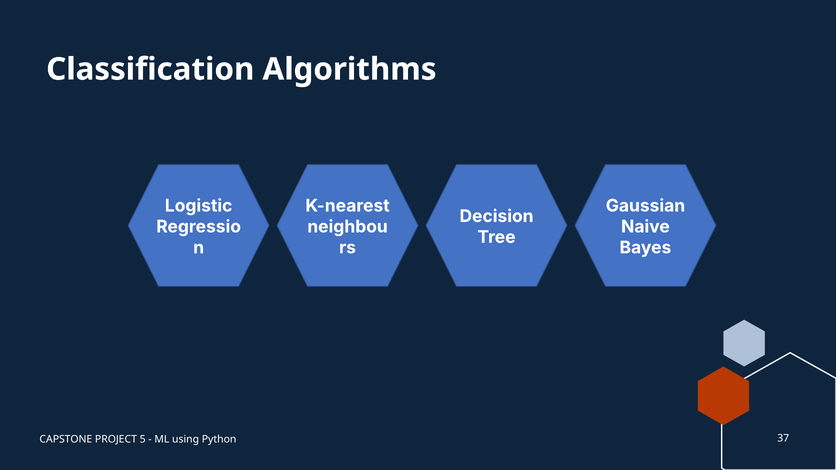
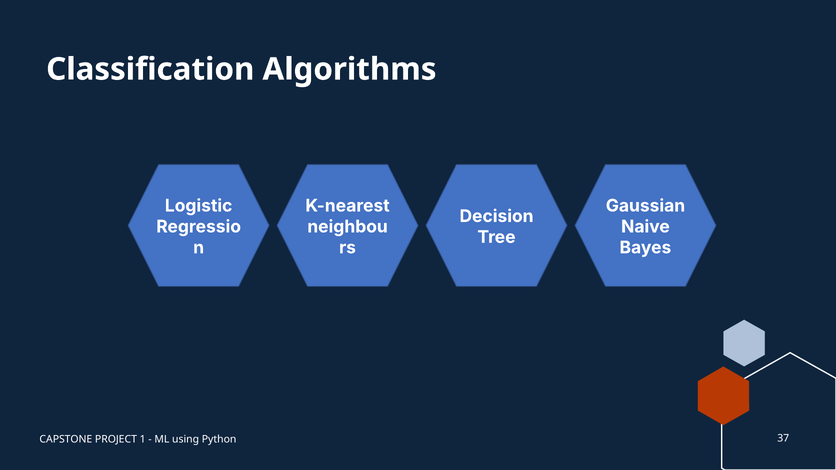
5: 5 -> 1
